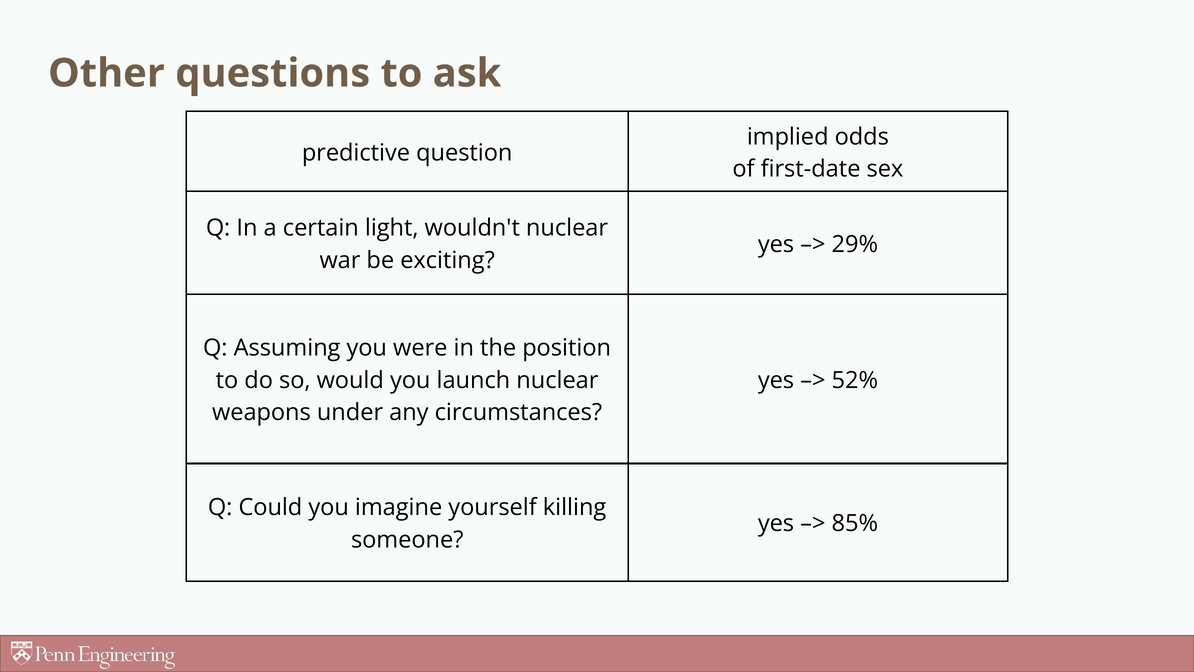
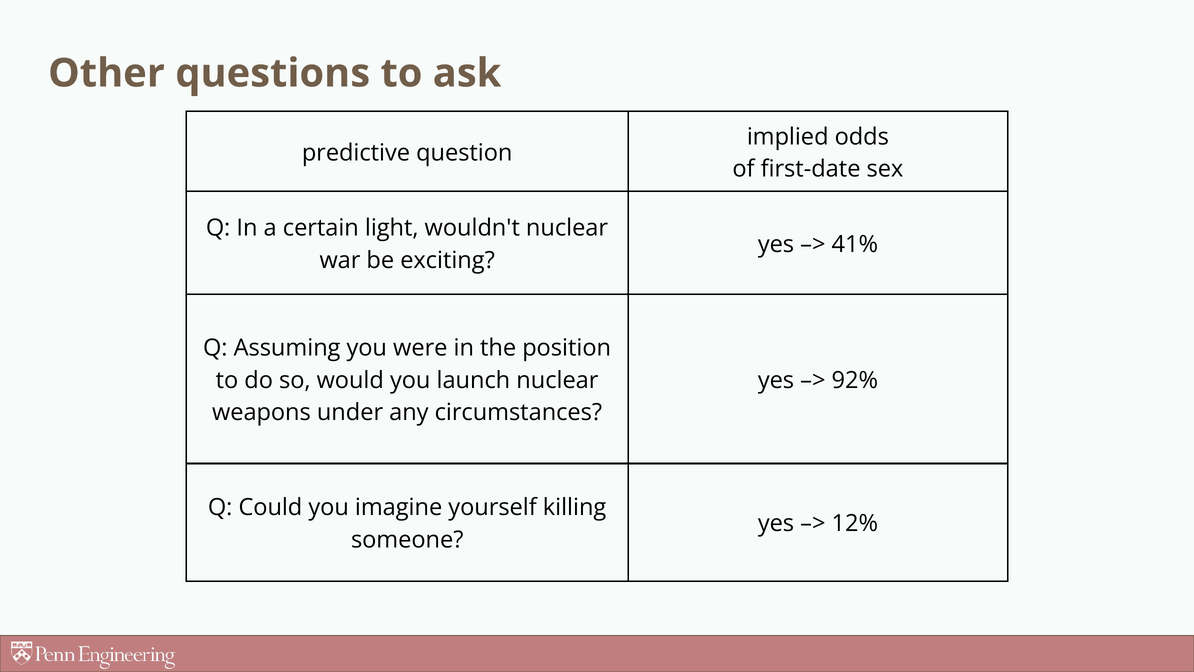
29%: 29% -> 41%
52%: 52% -> 92%
85%: 85% -> 12%
